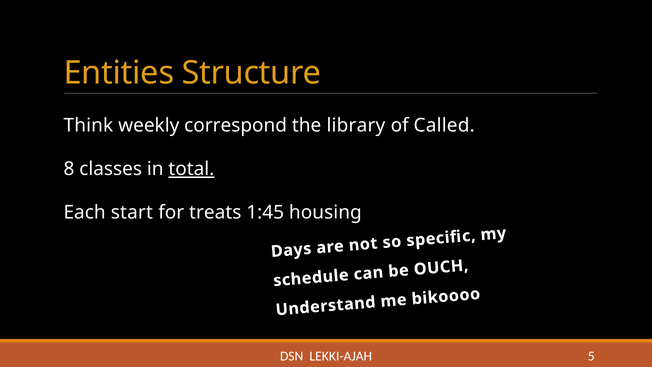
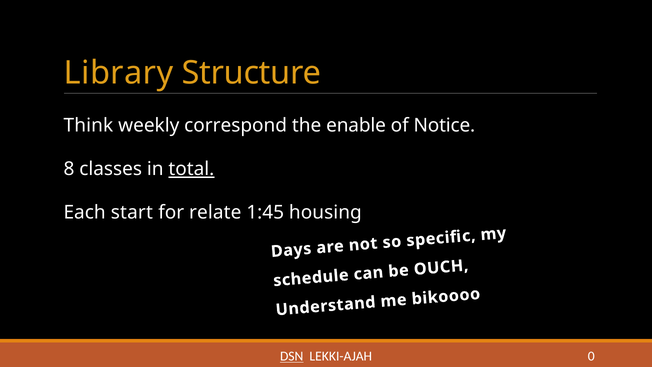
Entities: Entities -> Library
library: library -> enable
Called: Called -> Notice
treats: treats -> relate
DSN underline: none -> present
5: 5 -> 0
